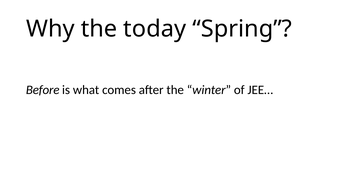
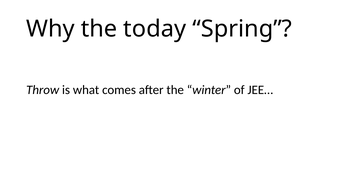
Before: Before -> Throw
